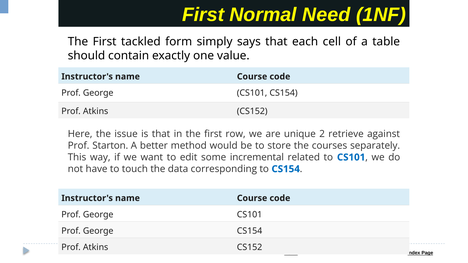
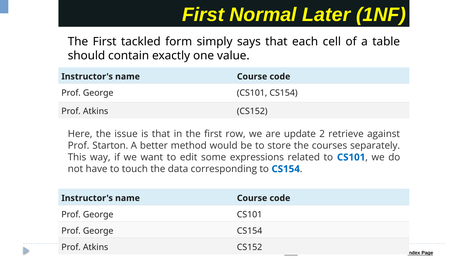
Need: Need -> Later
unique: unique -> update
incremental: incremental -> expressions
